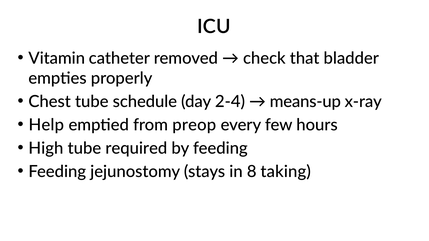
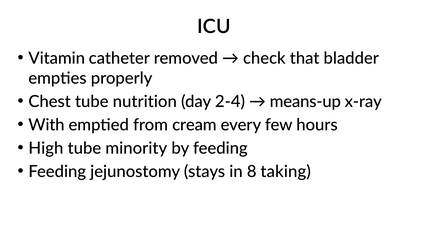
schedule: schedule -> nutrition
Help: Help -> With
preop: preop -> cream
required: required -> minority
